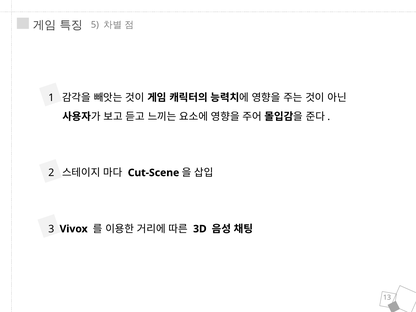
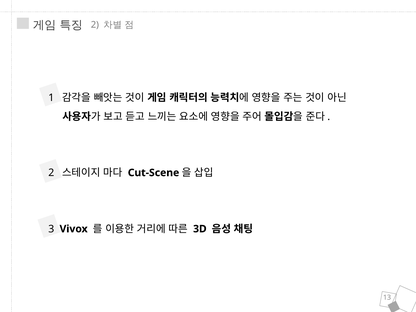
5 at (95, 25): 5 -> 2
